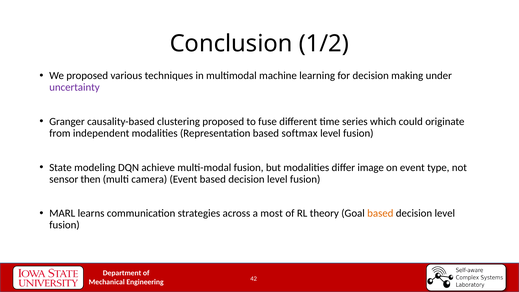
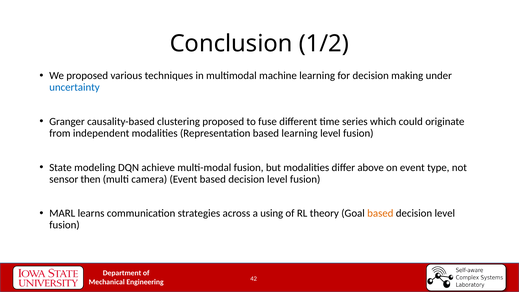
uncertainty colour: purple -> blue
based softmax: softmax -> learning
image: image -> above
most: most -> using
